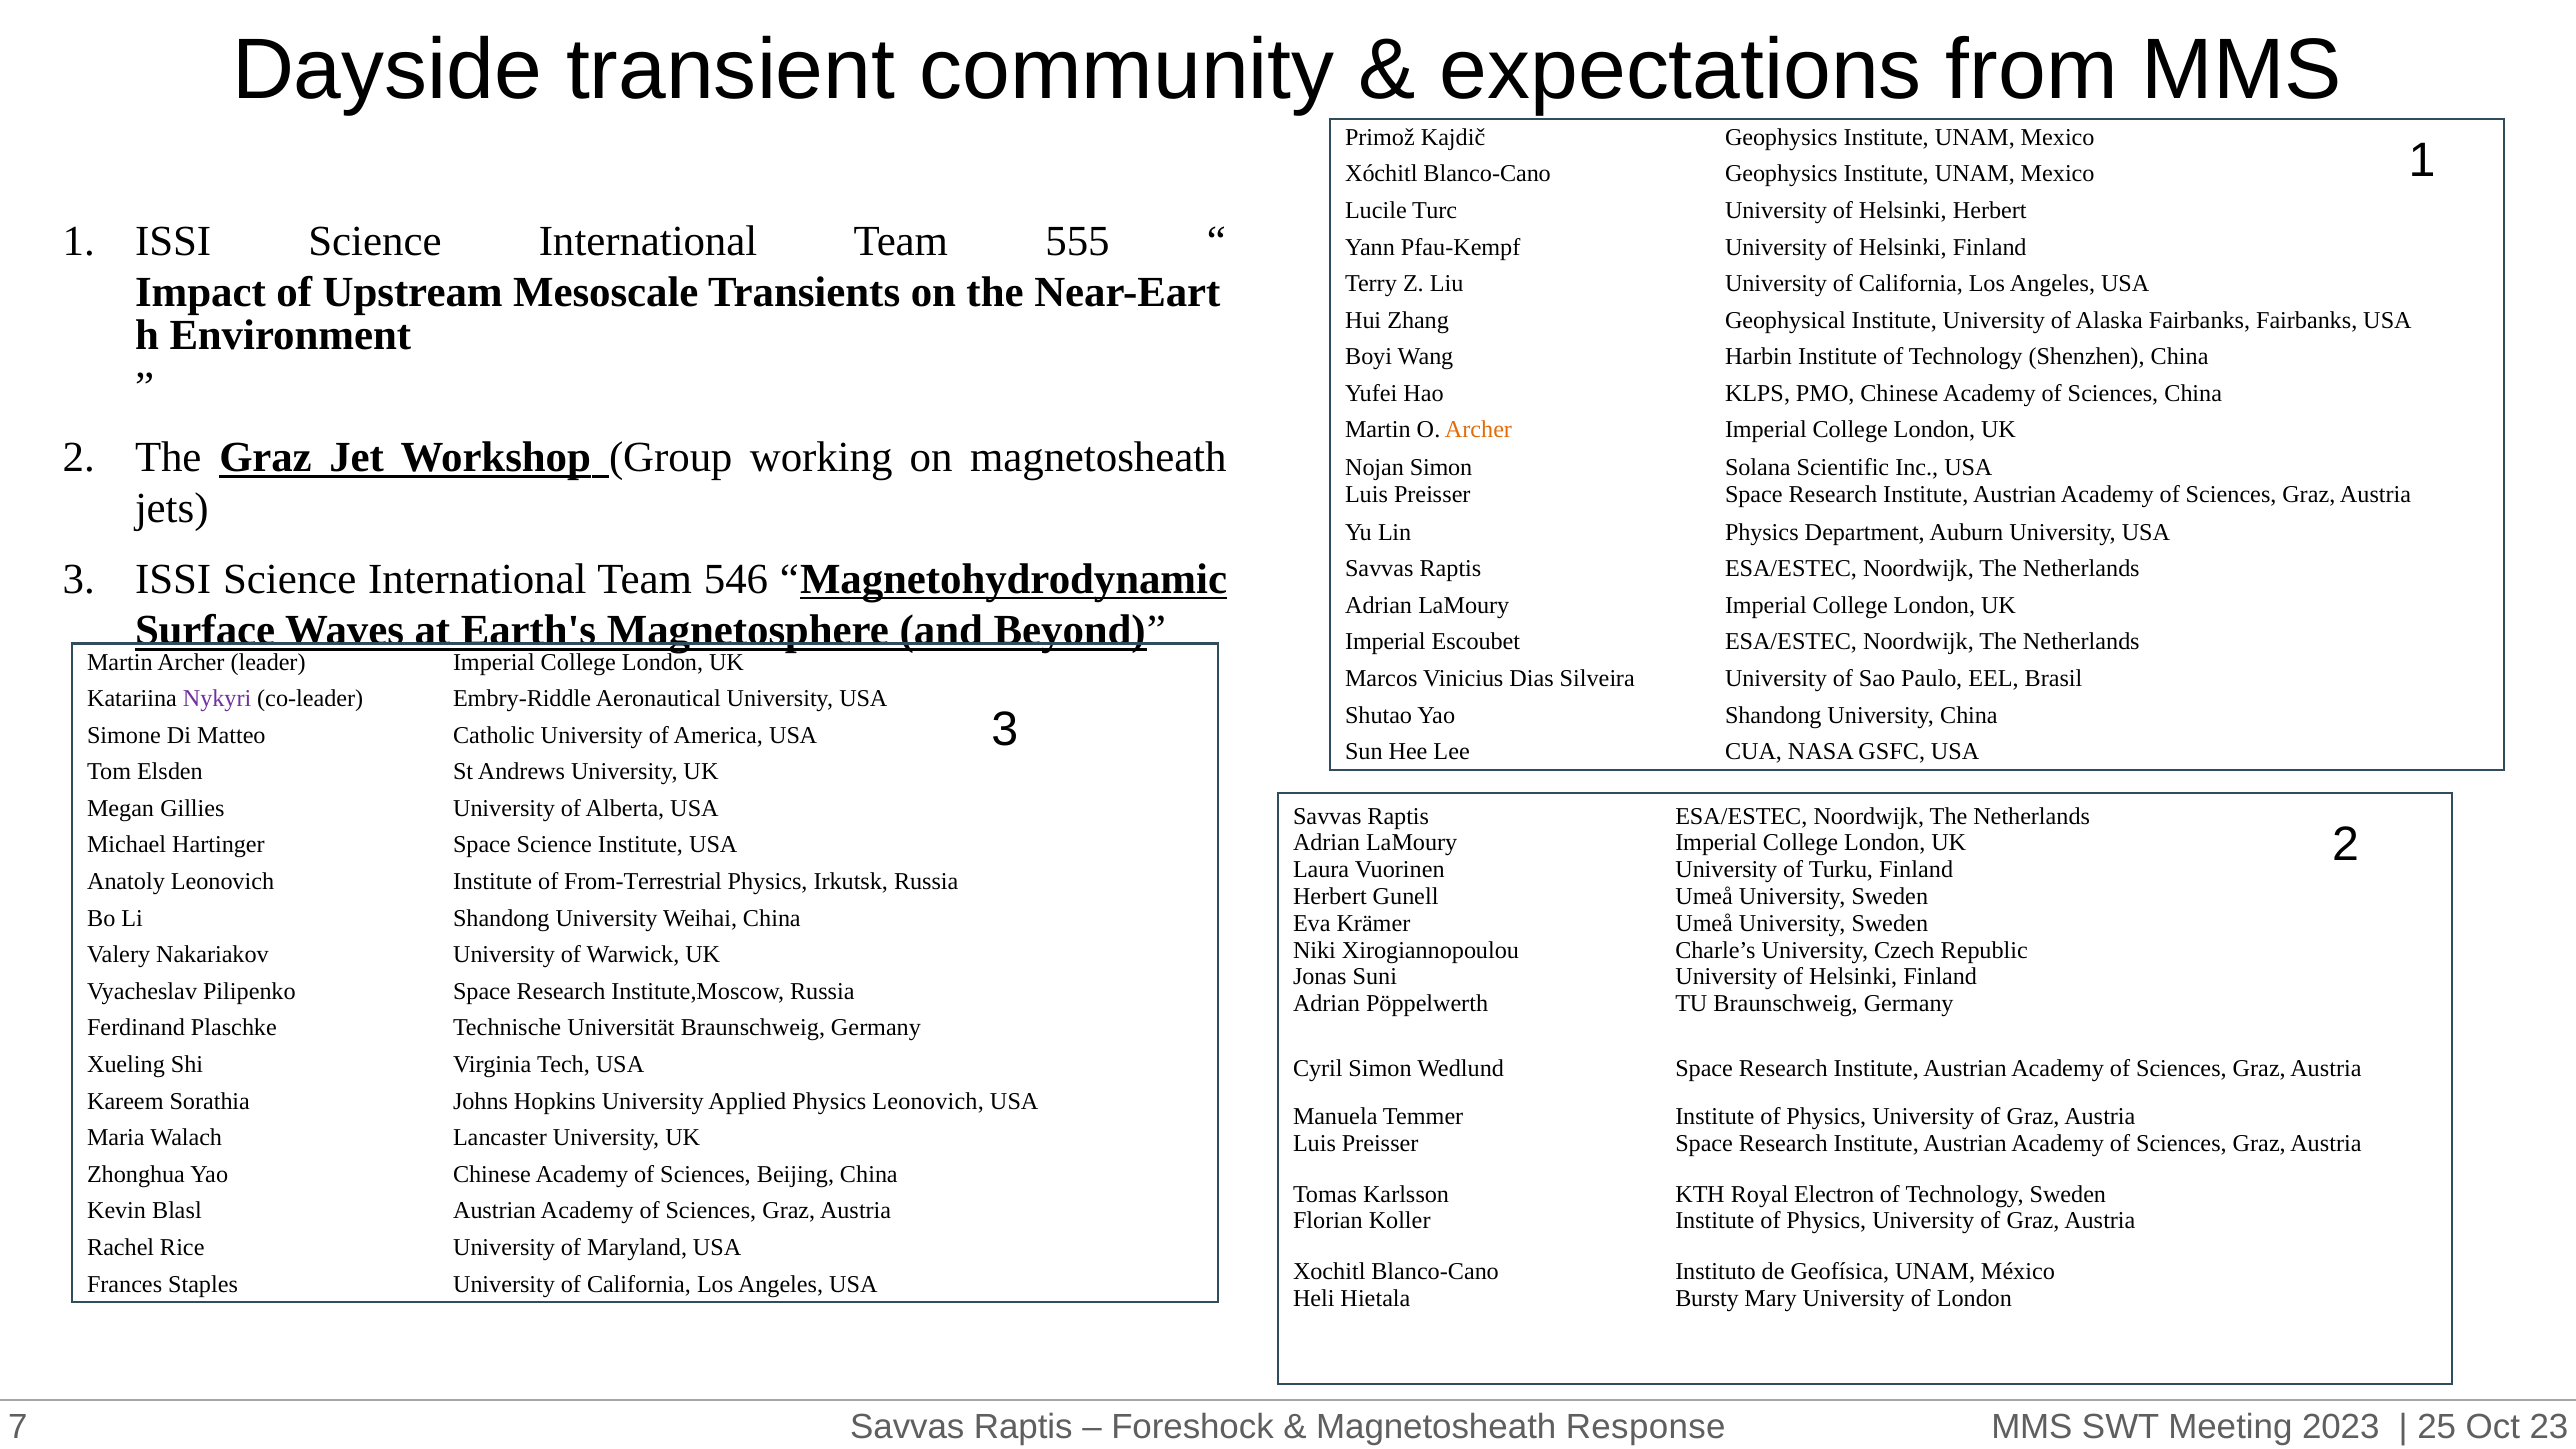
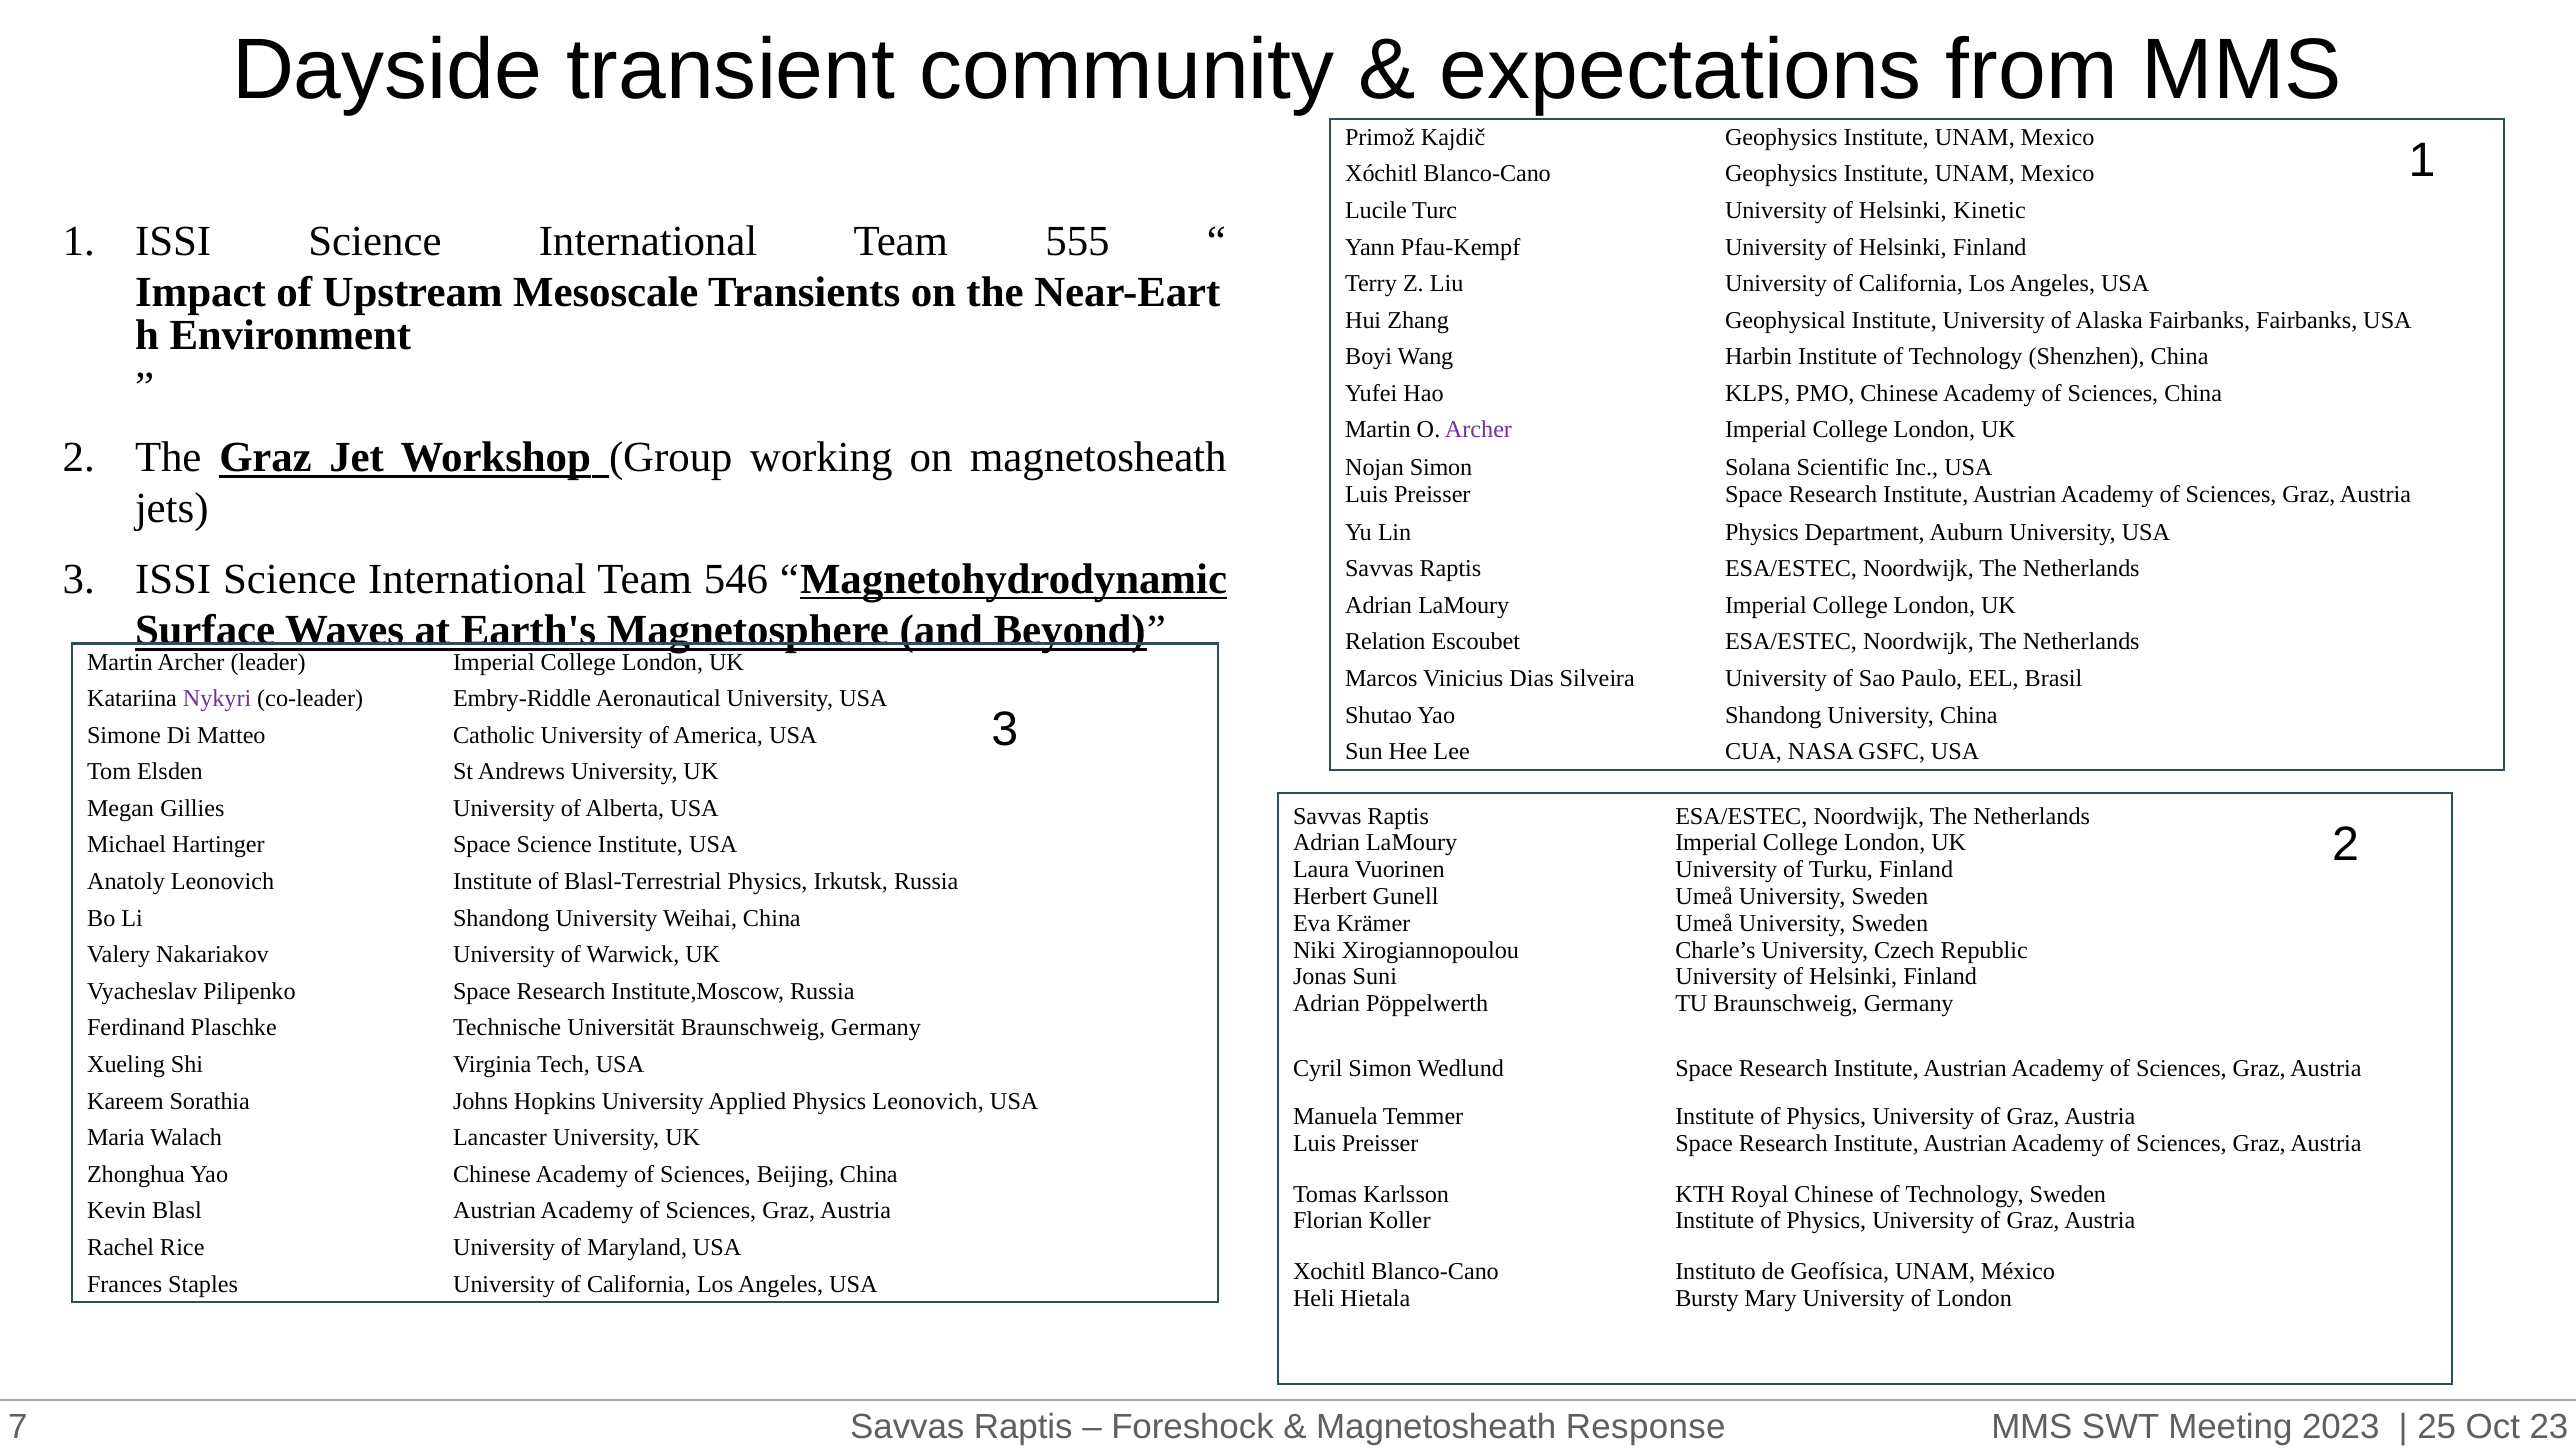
Helsinki Herbert: Herbert -> Kinetic
Archer at (1478, 430) colour: orange -> purple
Imperial at (1385, 642): Imperial -> Relation
From-Terrestrial: From-Terrestrial -> Blasl-Terrestrial
Royal Electron: Electron -> Chinese
